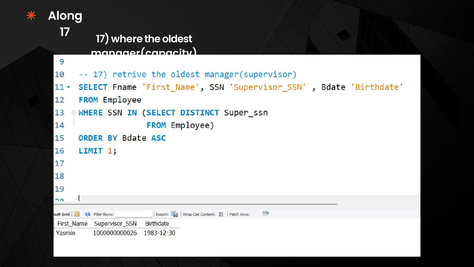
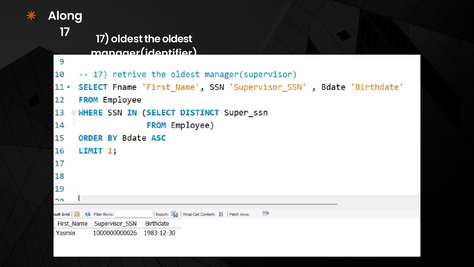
17 where: where -> oldest
manager(capacity: manager(capacity -> manager(identifier
